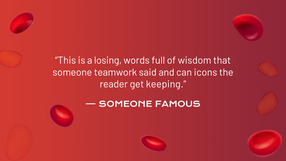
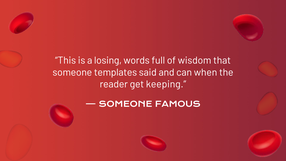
teamwork: teamwork -> templates
icons: icons -> when
